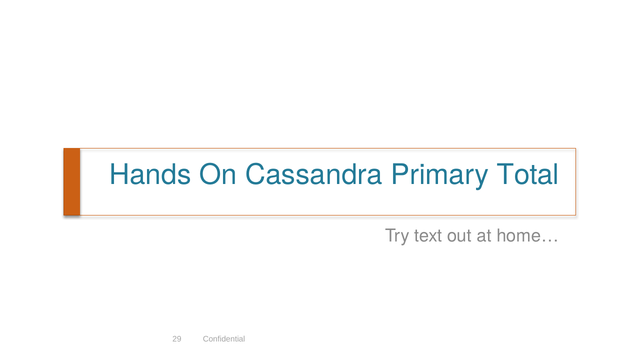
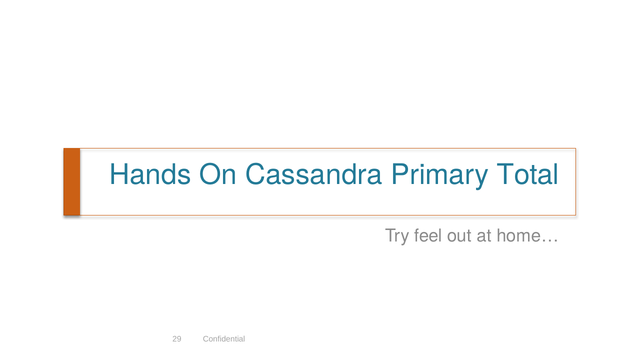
text: text -> feel
